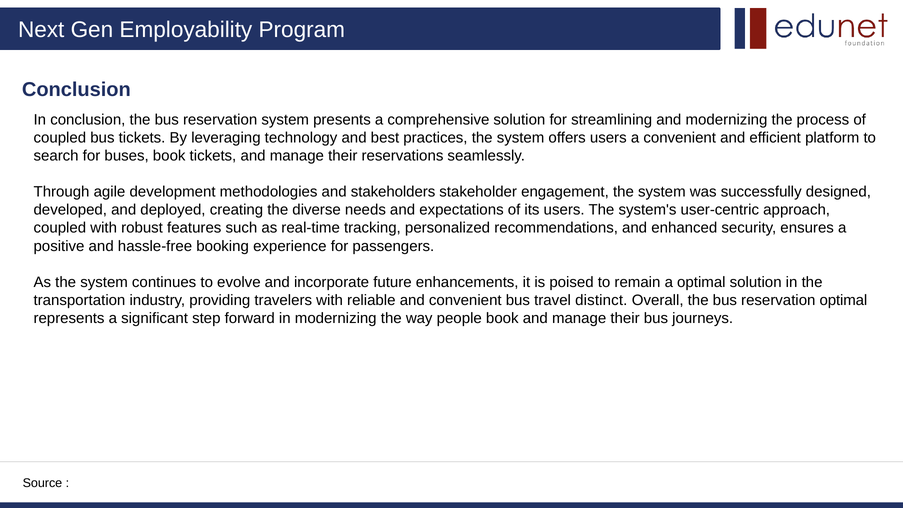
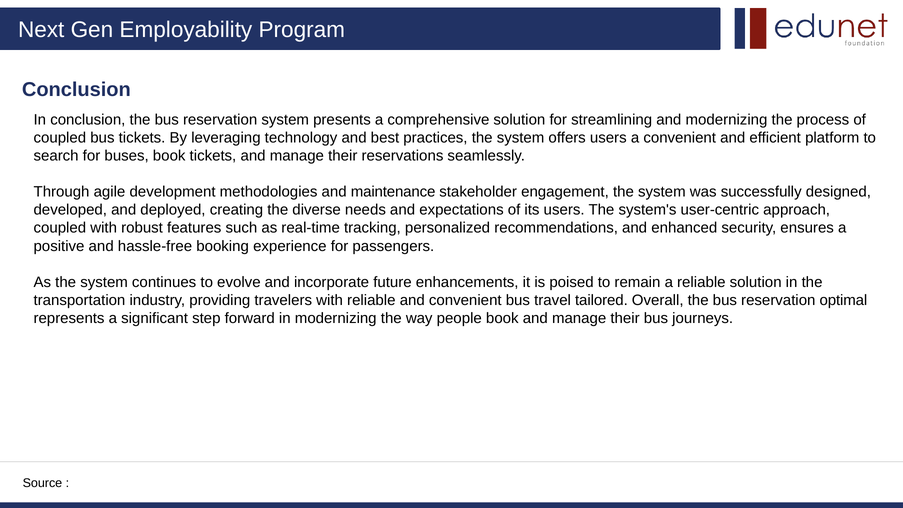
stakeholders: stakeholders -> maintenance
a optimal: optimal -> reliable
distinct: distinct -> tailored
